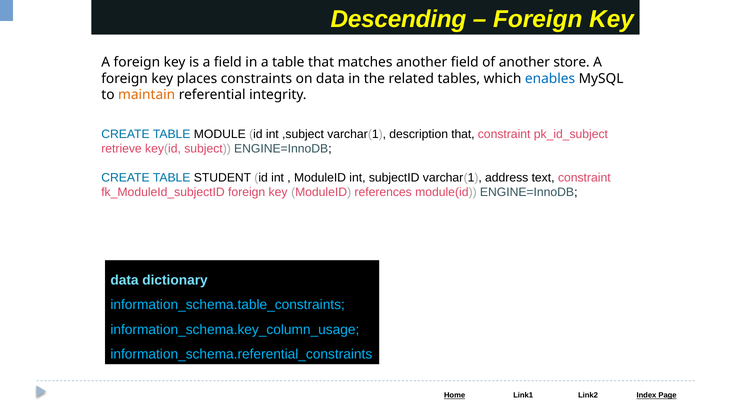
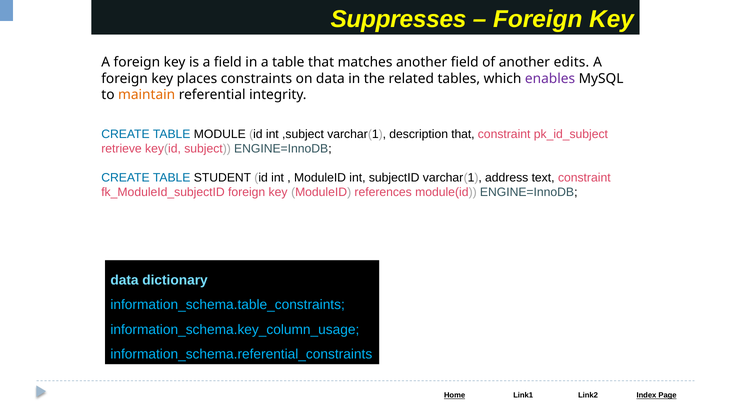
Descending: Descending -> Suppresses
store: store -> edits
enables colour: blue -> purple
